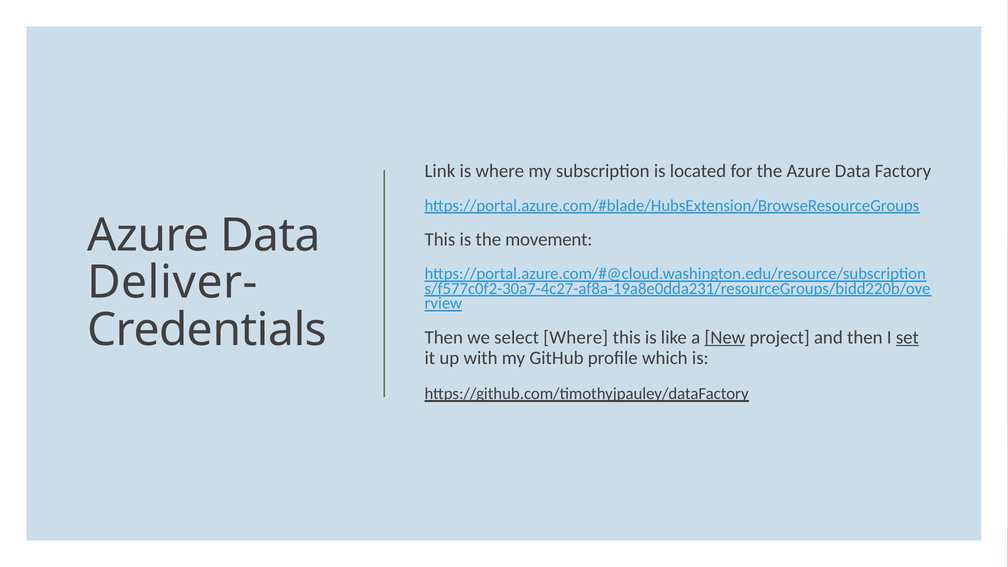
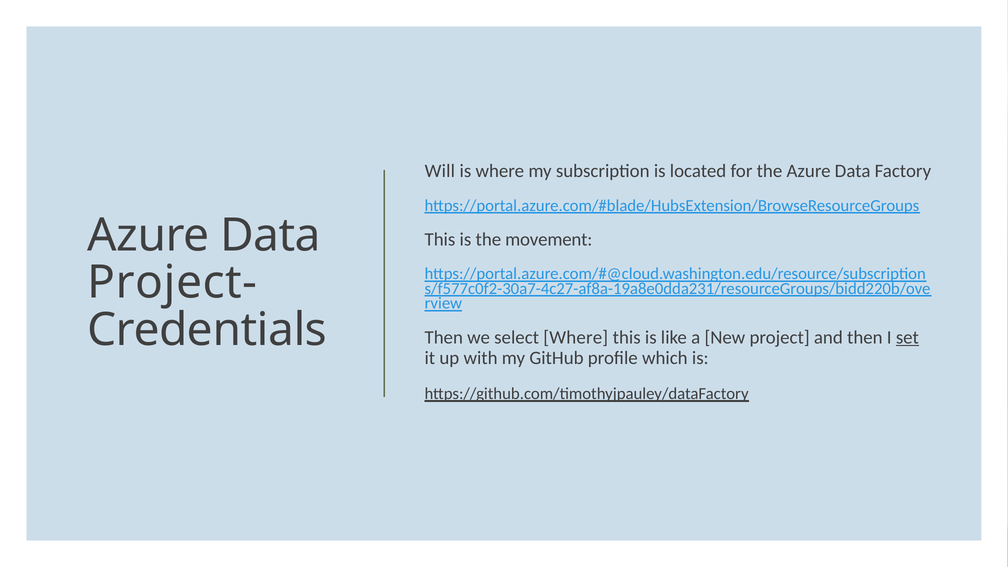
Link: Link -> Will
Deliver-: Deliver- -> Project-
New underline: present -> none
